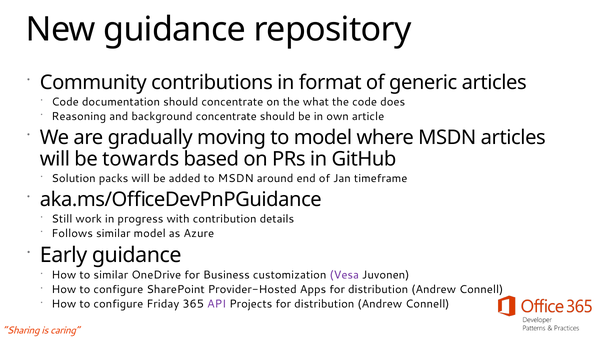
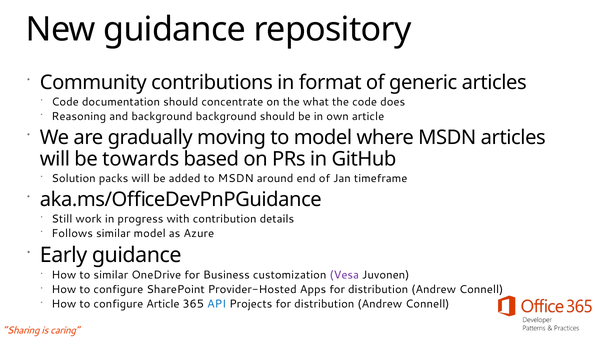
background concentrate: concentrate -> background
configure Friday: Friday -> Article
API colour: purple -> blue
